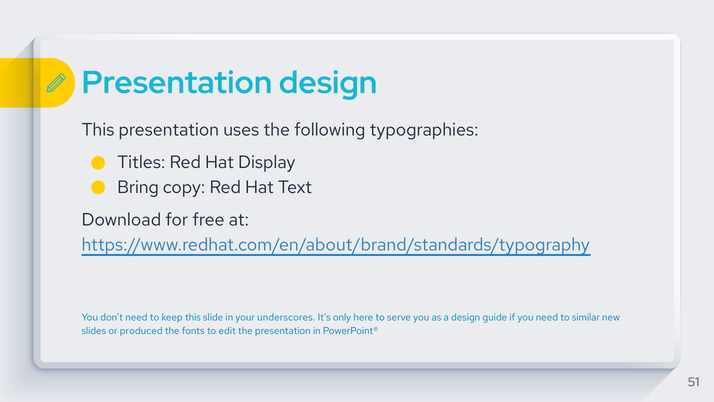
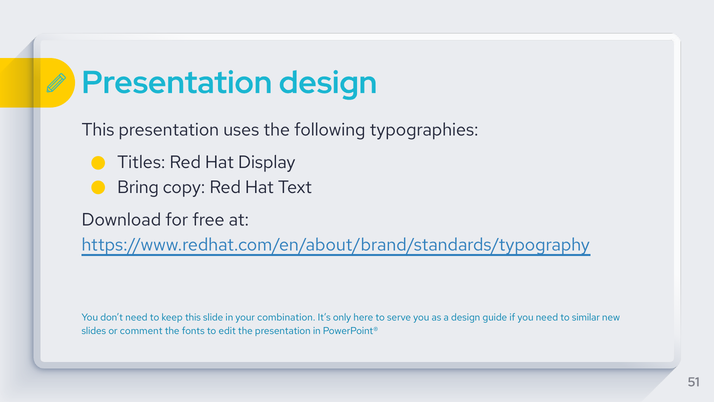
underscores: underscores -> combination
produced: produced -> comment
